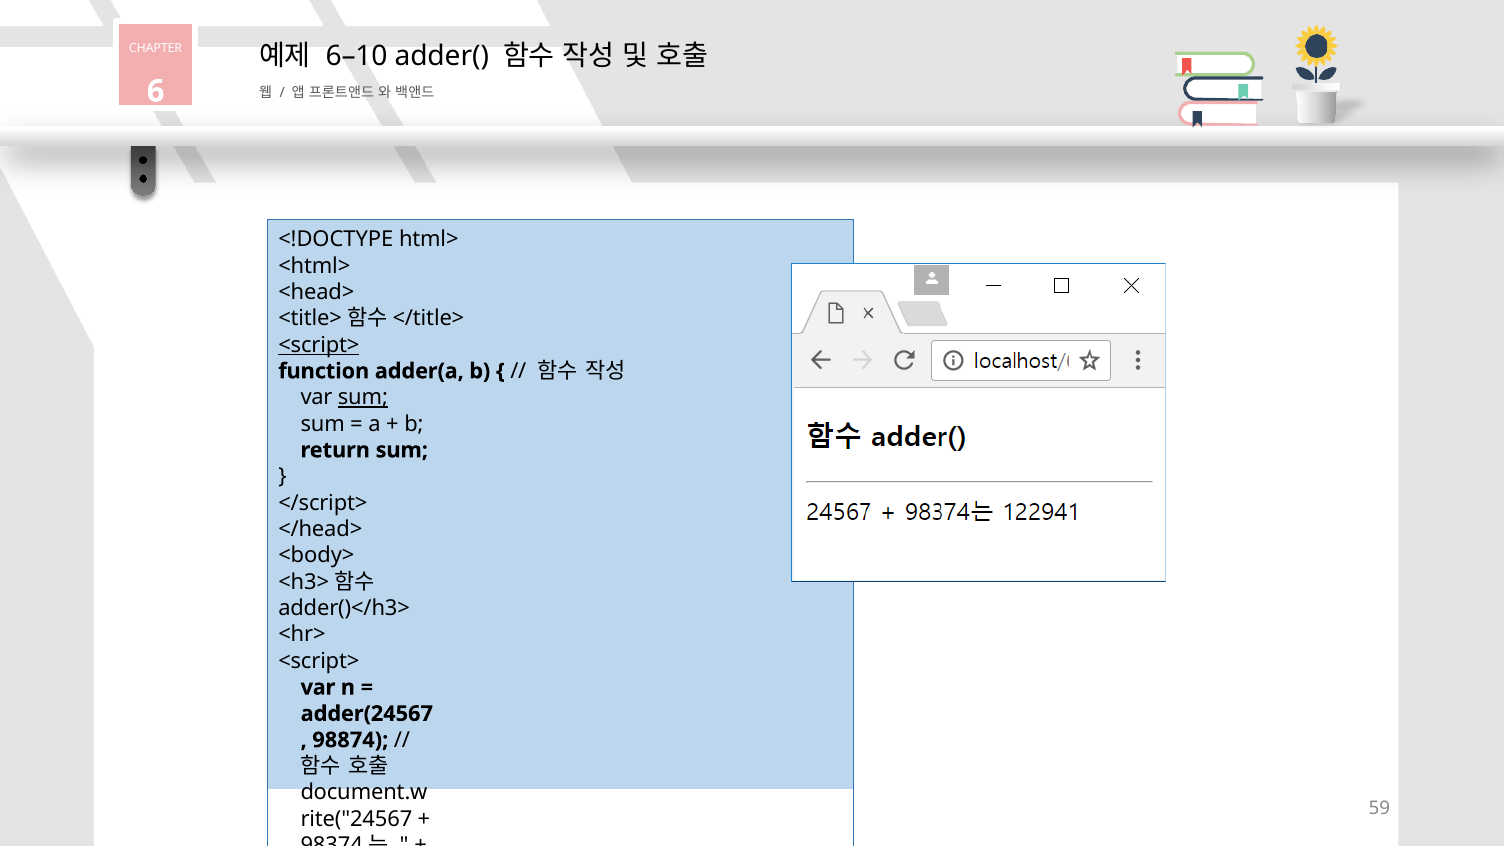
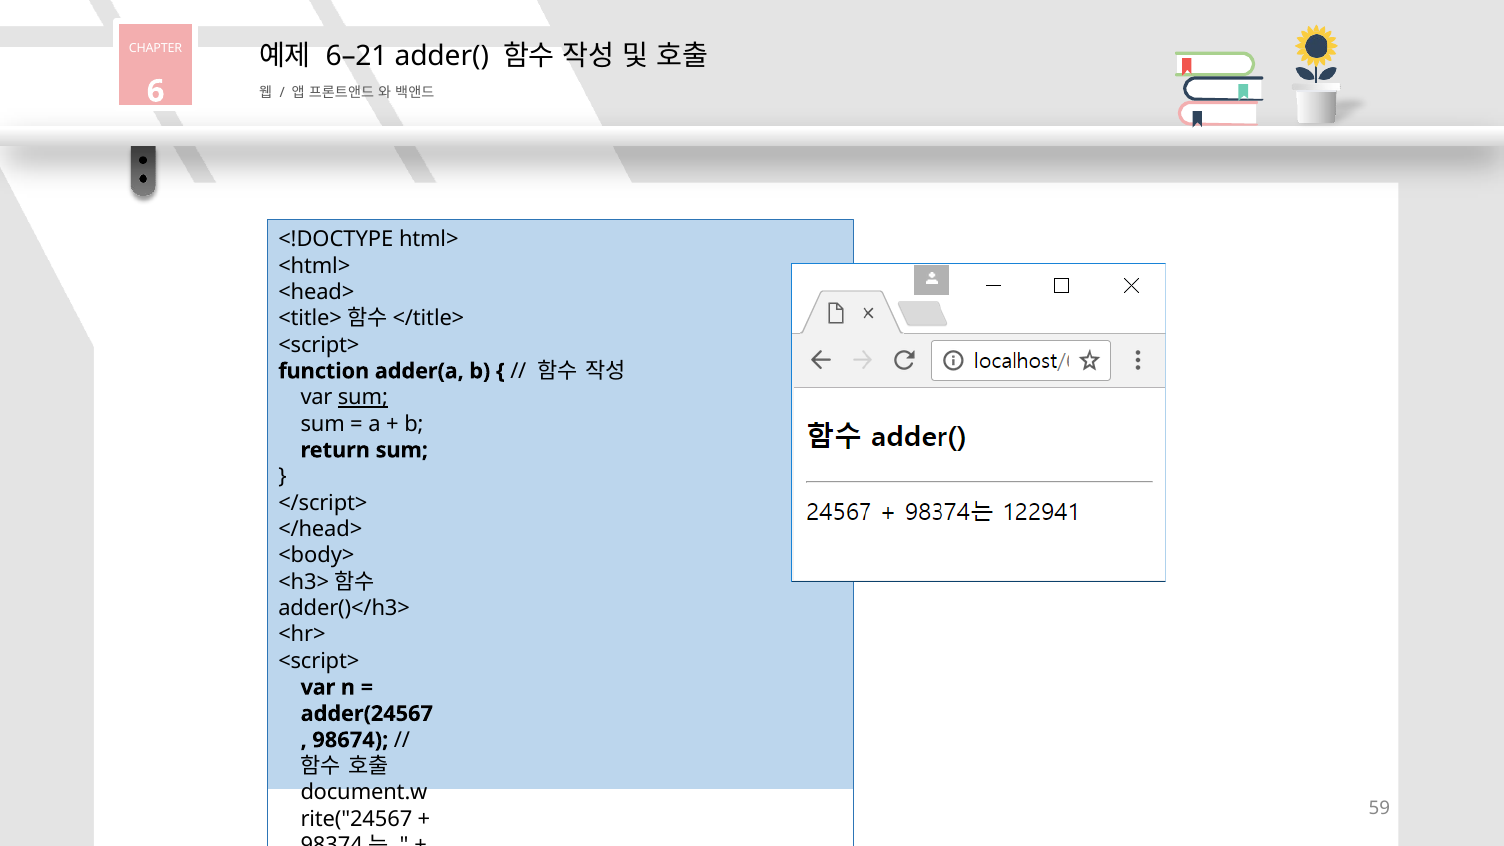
6–10: 6–10 -> 6–21
<script> at (319, 345) underline: present -> none
98874: 98874 -> 98674
